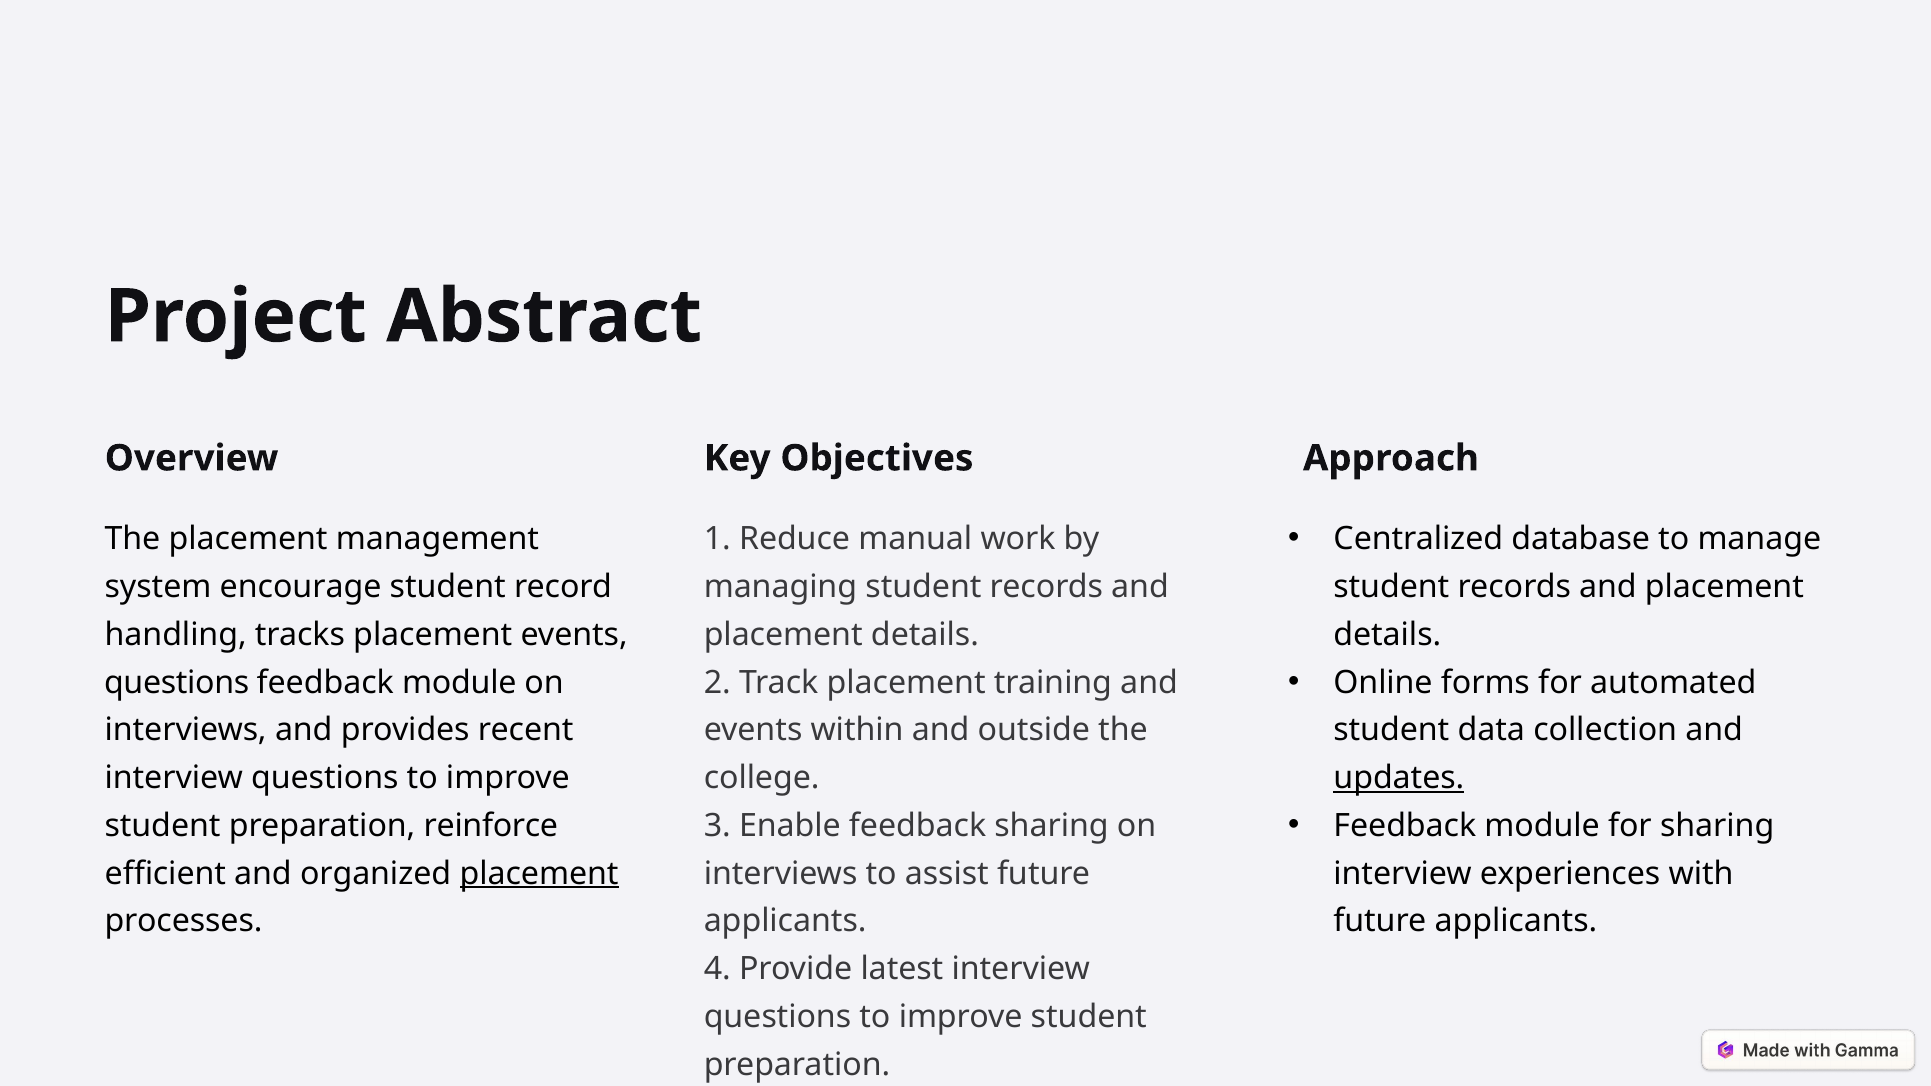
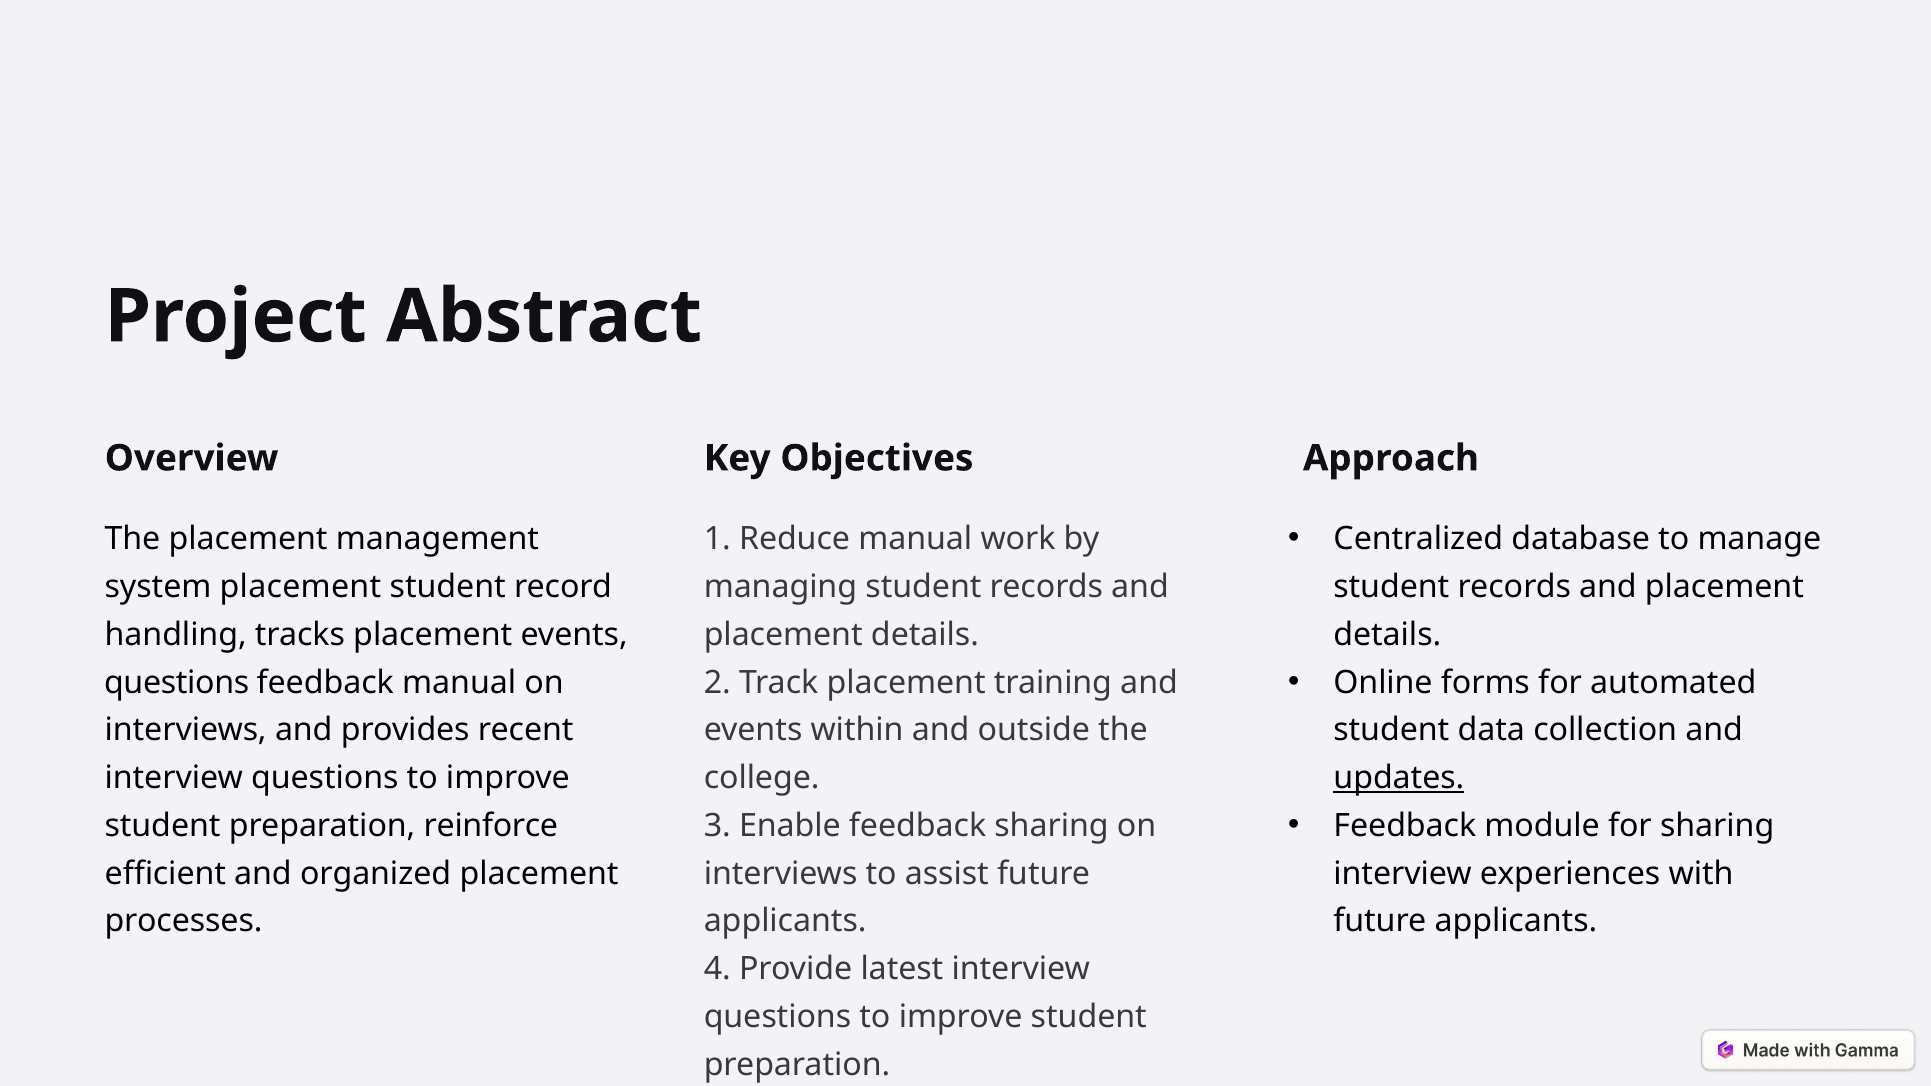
system encourage: encourage -> placement
module at (459, 683): module -> manual
placement at (539, 874) underline: present -> none
